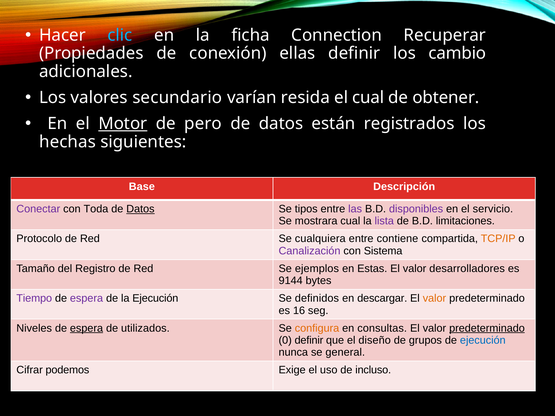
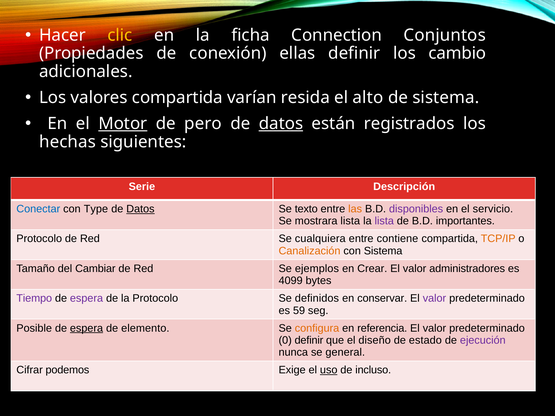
clic colour: light blue -> yellow
Recuperar: Recuperar -> Conjuntos
valores secundario: secundario -> compartida
el cual: cual -> alto
de obtener: obtener -> sistema
datos at (281, 124) underline: none -> present
Base: Base -> Serie
Conectar colour: purple -> blue
Toda: Toda -> Type
tipos: tipos -> texto
las colour: purple -> orange
mostrara cual: cual -> lista
limitaciones: limitaciones -> importantes
Canalización colour: purple -> orange
Registro: Registro -> Cambiar
Estas: Estas -> Crear
desarrolladores: desarrolladores -> administradores
9144: 9144 -> 4099
la Ejecución: Ejecución -> Protocolo
descargar: descargar -> conservar
valor at (434, 299) colour: orange -> purple
16: 16 -> 59
Niveles: Niveles -> Posible
utilizados: utilizados -> elemento
consultas: consultas -> referencia
predeterminado at (487, 328) underline: present -> none
grupos: grupos -> estado
ejecución at (483, 340) colour: blue -> purple
uso underline: none -> present
